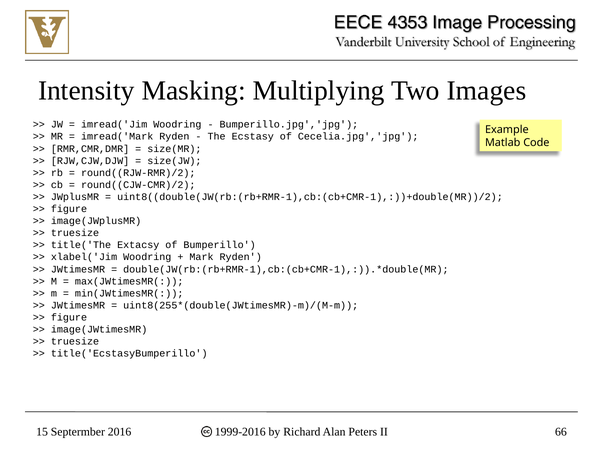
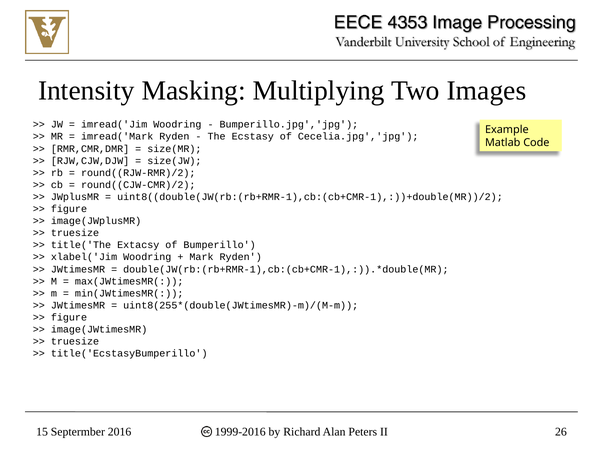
66: 66 -> 26
